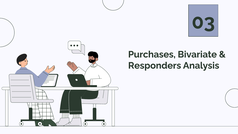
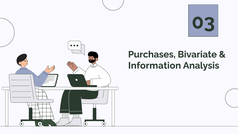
Responders: Responders -> Information
